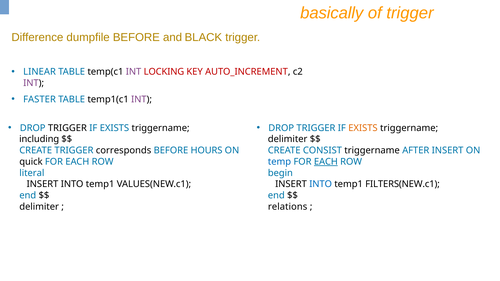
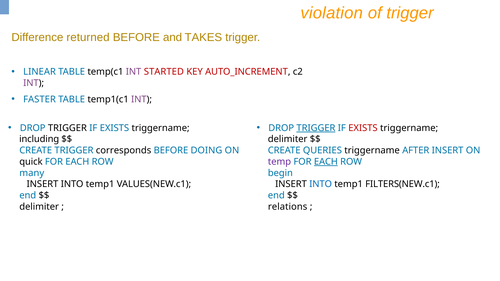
basically: basically -> violation
dumpfile: dumpfile -> returned
BLACK: BLACK -> TAKES
LOCKING: LOCKING -> STARTED
TRIGGER at (316, 128) underline: none -> present
EXISTS at (363, 128) colour: orange -> red
HOURS: HOURS -> DOING
CONSIST: CONSIST -> QUERIES
temp colour: blue -> purple
literal: literal -> many
